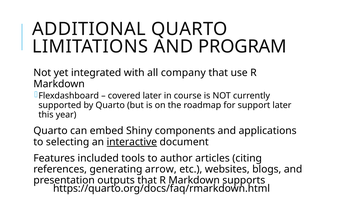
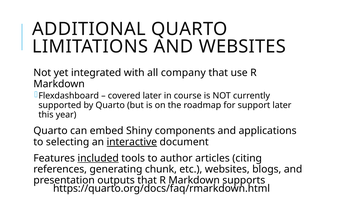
AND PROGRAM: PROGRAM -> WEBSITES
included underline: none -> present
arrow: arrow -> chunk
